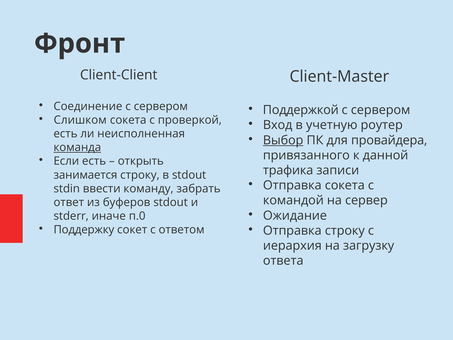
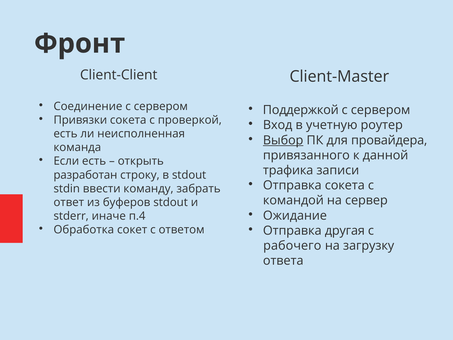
Слишком: Слишком -> Привязки
команда underline: present -> none
занимается: занимается -> разработан
п.0: п.0 -> п.4
Поддержку: Поддержку -> Обработка
Отправка строку: строку -> другая
иерархия: иерархия -> рабочего
